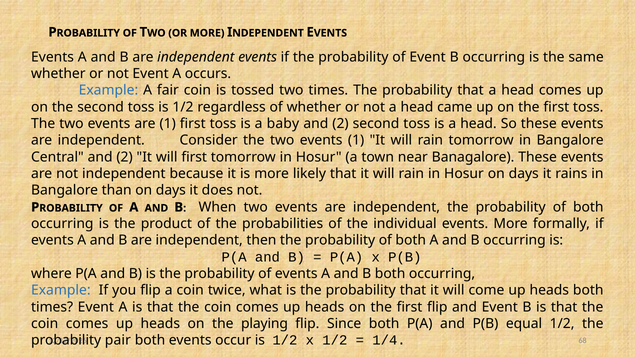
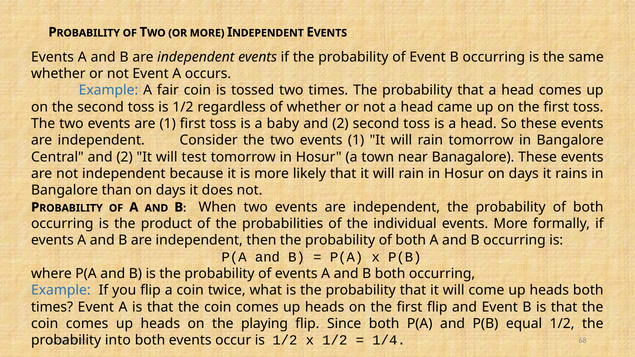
will first: first -> test
pair: pair -> into
